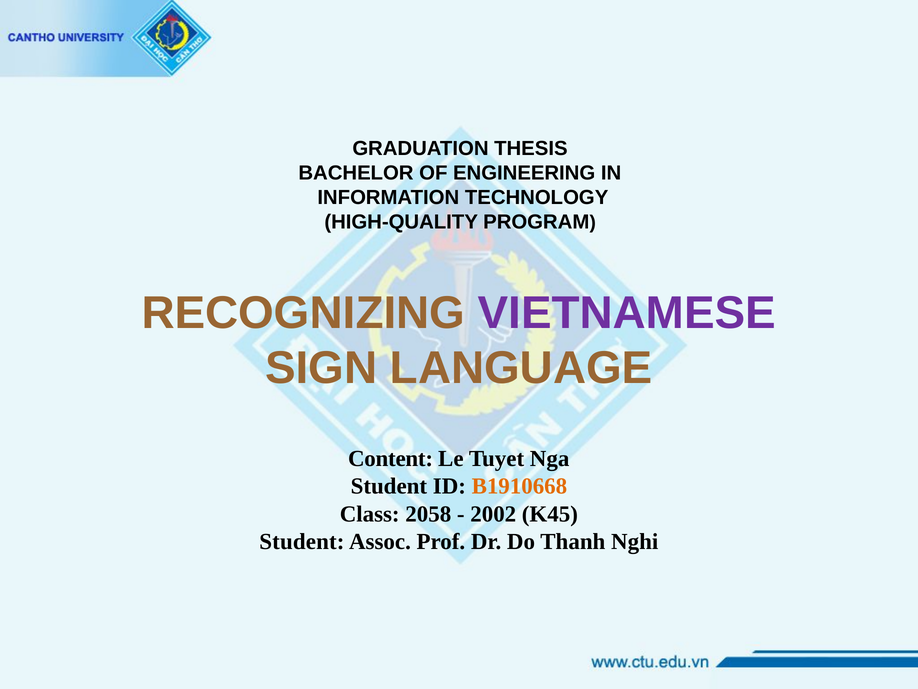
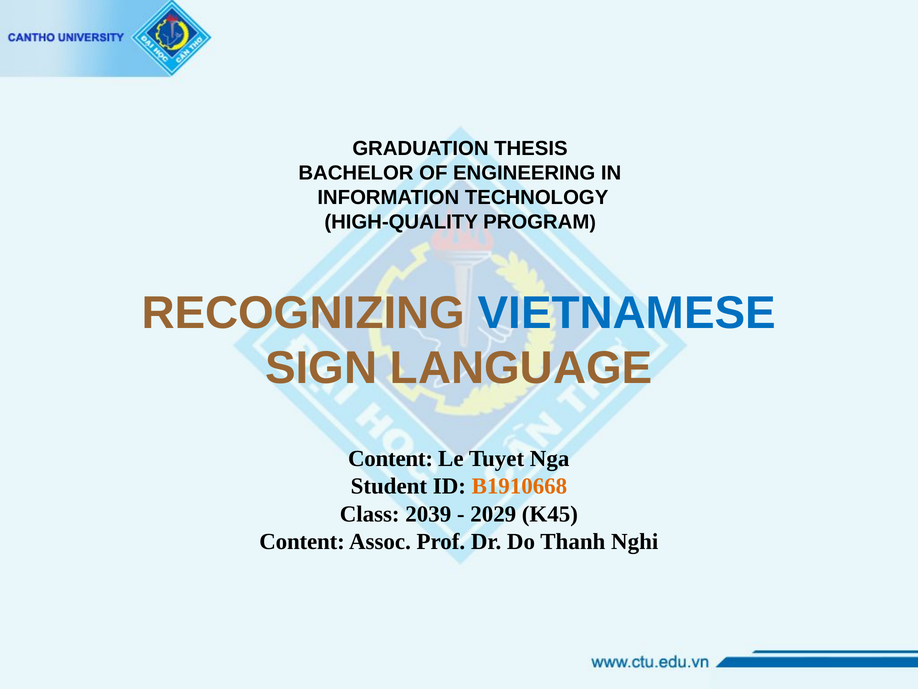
VIETNAMESE colour: purple -> blue
2058: 2058 -> 2039
2002: 2002 -> 2029
Student at (302, 541): Student -> Content
